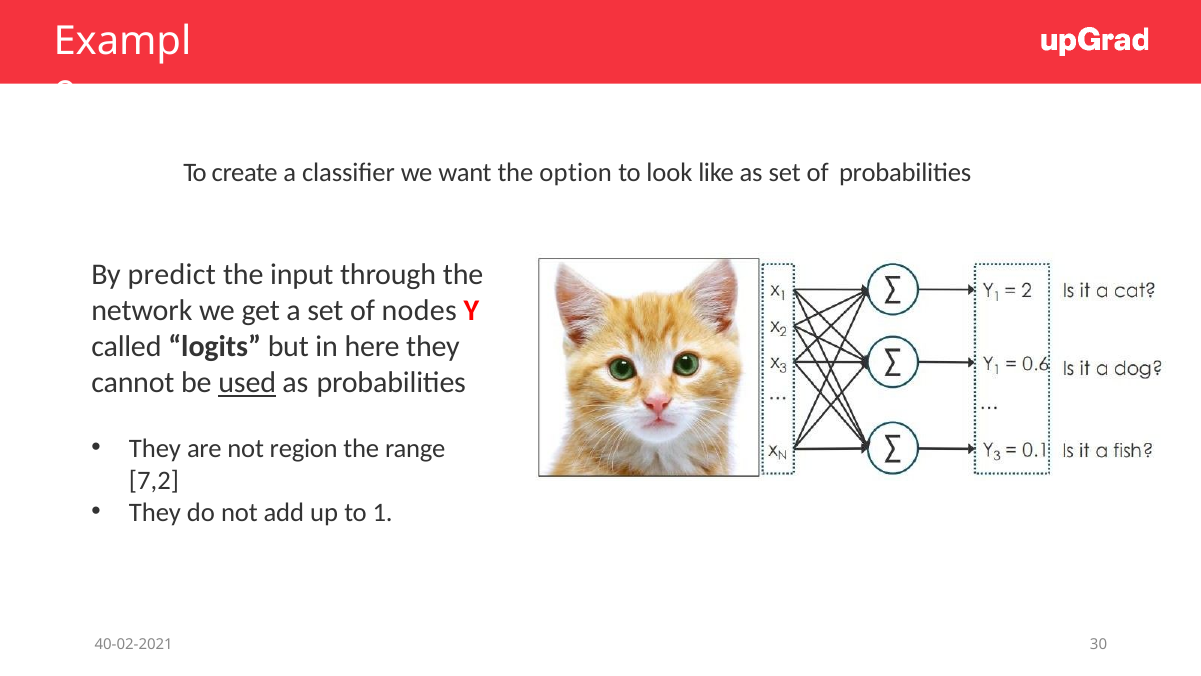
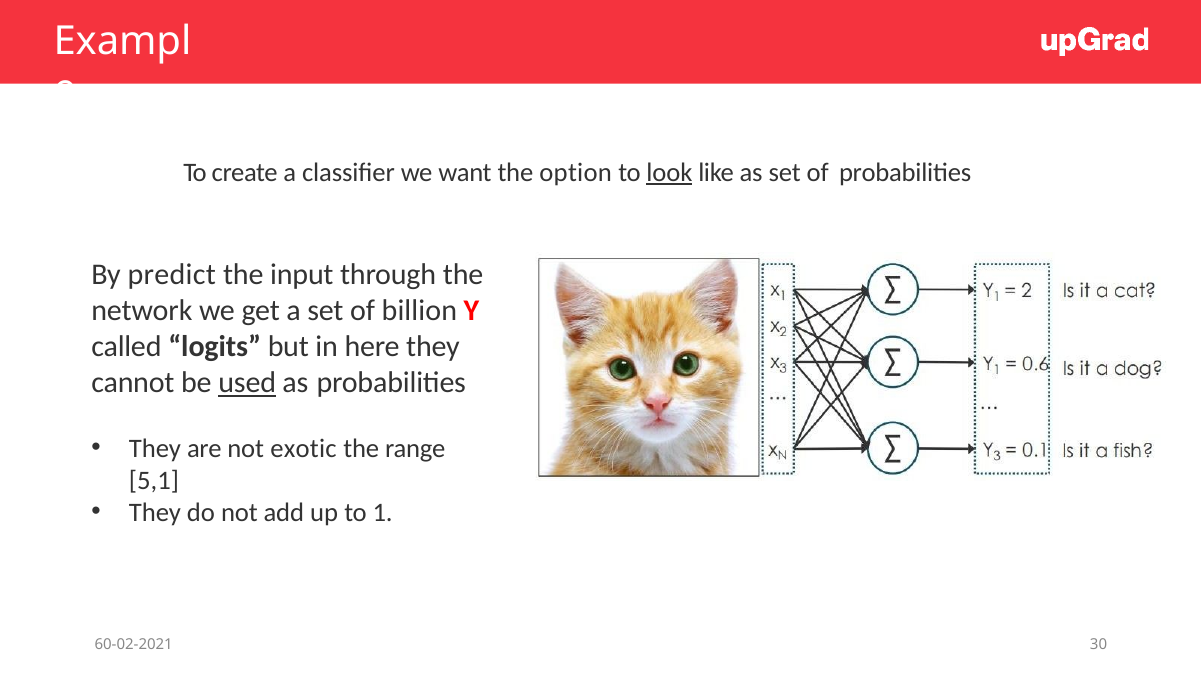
look underline: none -> present
nodes: nodes -> billion
region: region -> exotic
7,2: 7,2 -> 5,1
40-02-2021: 40-02-2021 -> 60-02-2021
